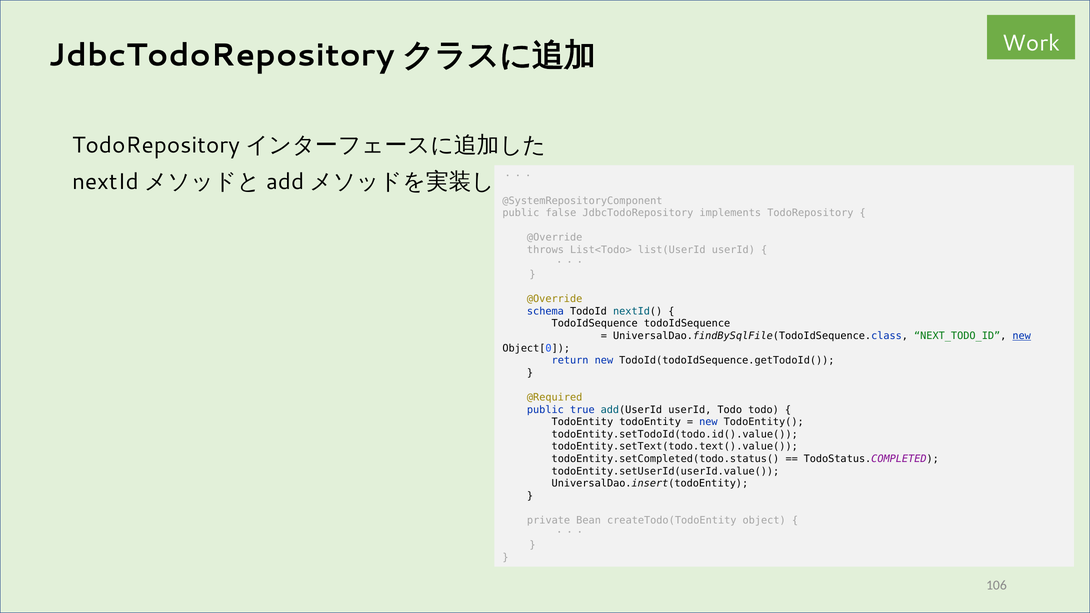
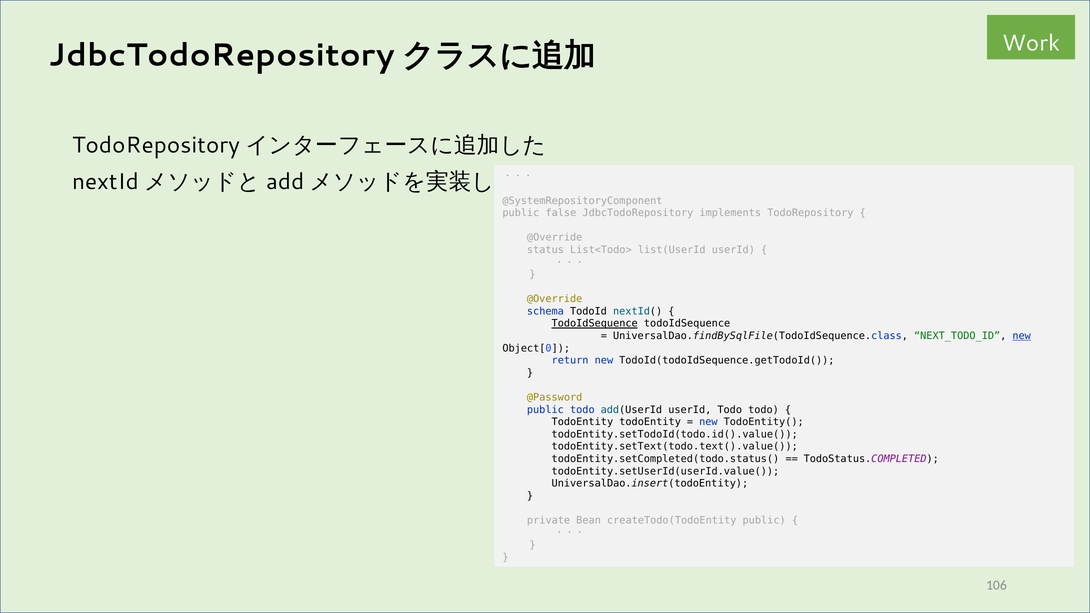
throws: throws -> status
TodoIdSequence at (595, 324) underline: none -> present
@Required: @Required -> @Password
public true: true -> todo
createTodo(TodoEntity object: object -> public
